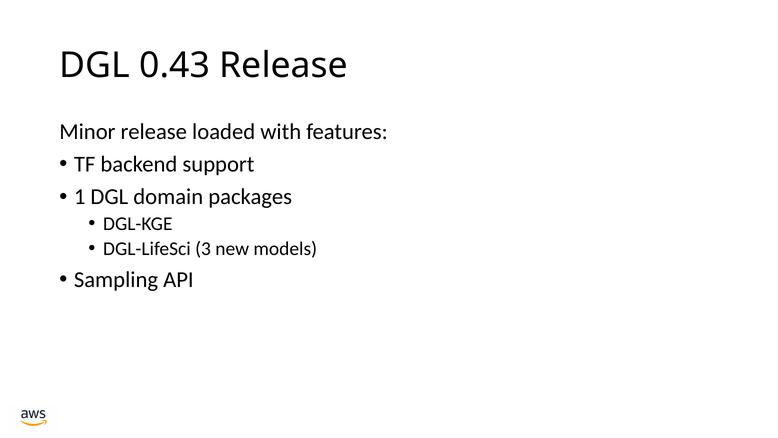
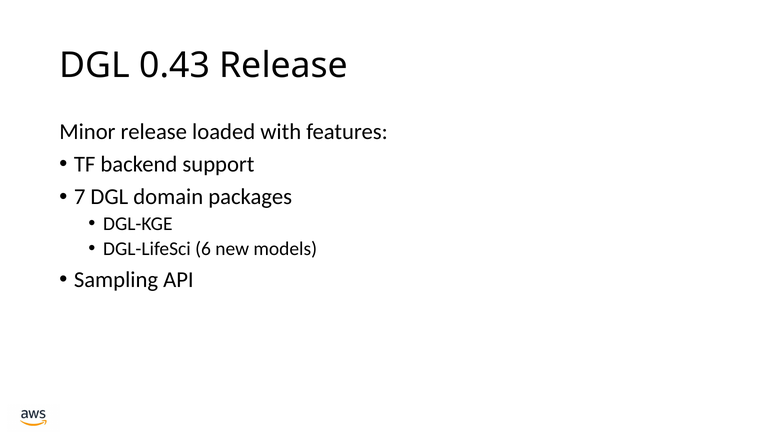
1: 1 -> 7
3: 3 -> 6
